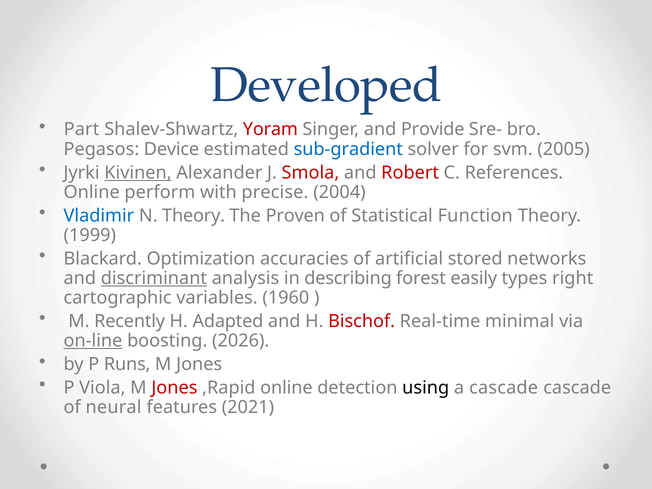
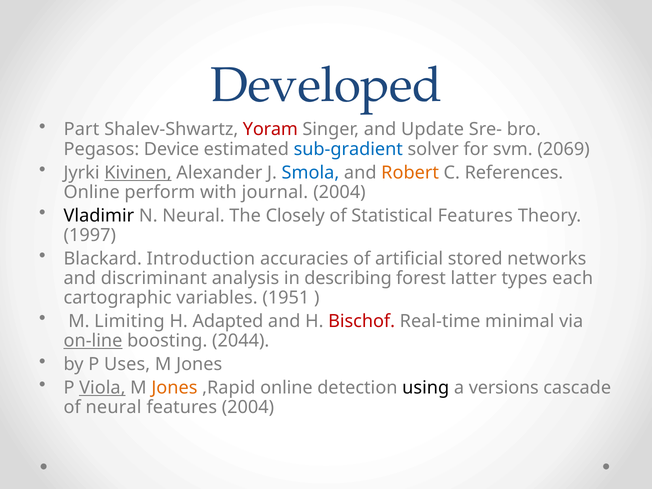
Provide: Provide -> Update
2005: 2005 -> 2069
Smola colour: red -> blue
Robert colour: red -> orange
precise: precise -> journal
Vladimir colour: blue -> black
N Theory: Theory -> Neural
Proven: Proven -> Closely
Statistical Function: Function -> Features
1999: 1999 -> 1997
Optimization: Optimization -> Introduction
discriminant underline: present -> none
easily: easily -> latter
right: right -> each
1960: 1960 -> 1951
Recently: Recently -> Limiting
2026: 2026 -> 2044
Runs: Runs -> Uses
Viola underline: none -> present
Jones at (174, 388) colour: red -> orange
a cascade: cascade -> versions
features 2021: 2021 -> 2004
